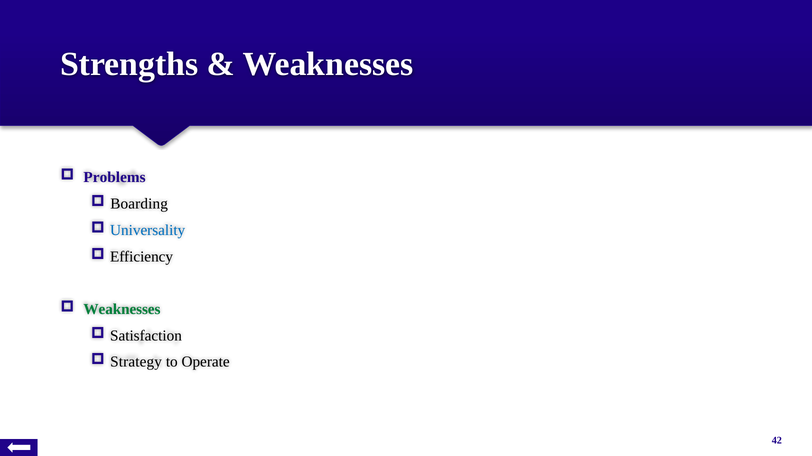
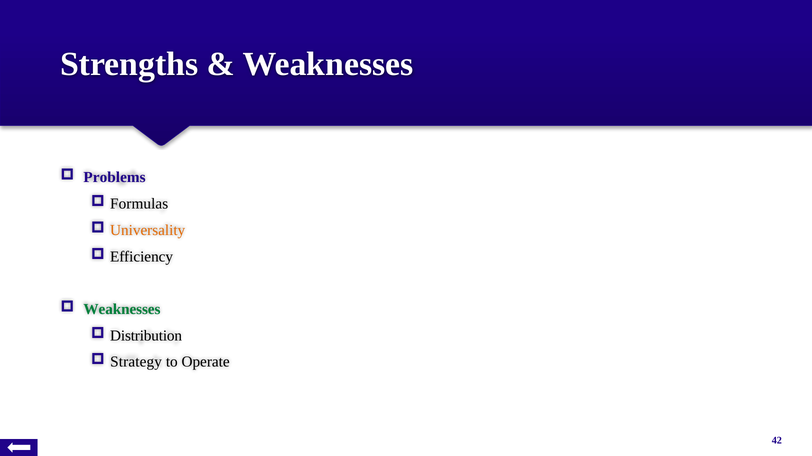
Boarding: Boarding -> Formulas
Universality colour: blue -> orange
Satisfaction: Satisfaction -> Distribution
